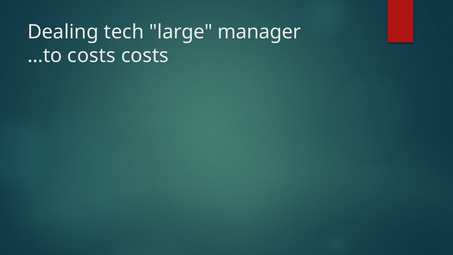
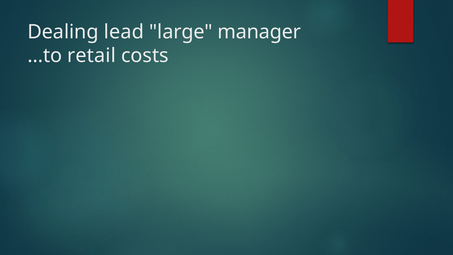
tech: tech -> lead
…to costs: costs -> retail
